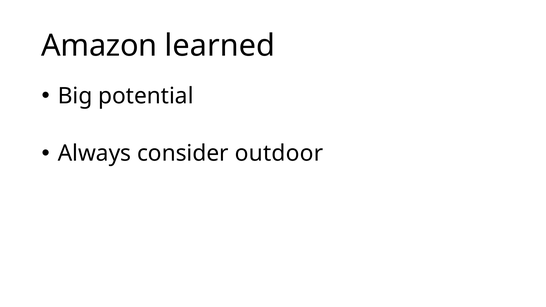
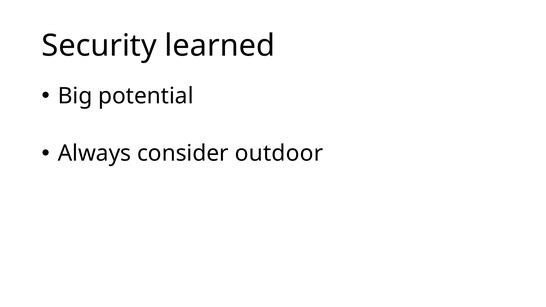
Amazon: Amazon -> Security
